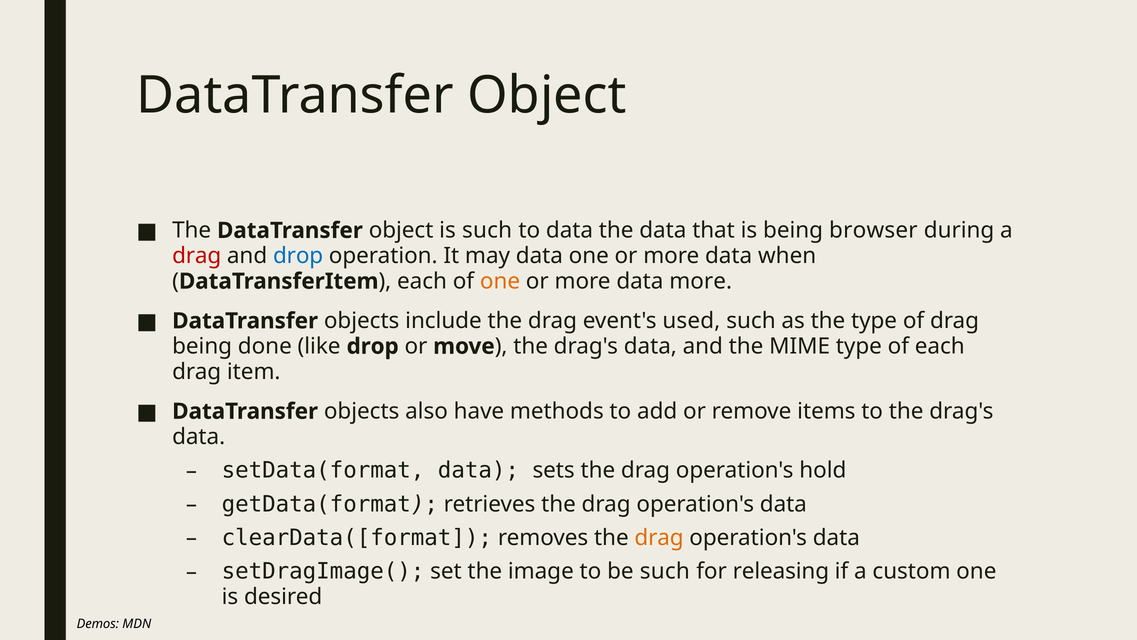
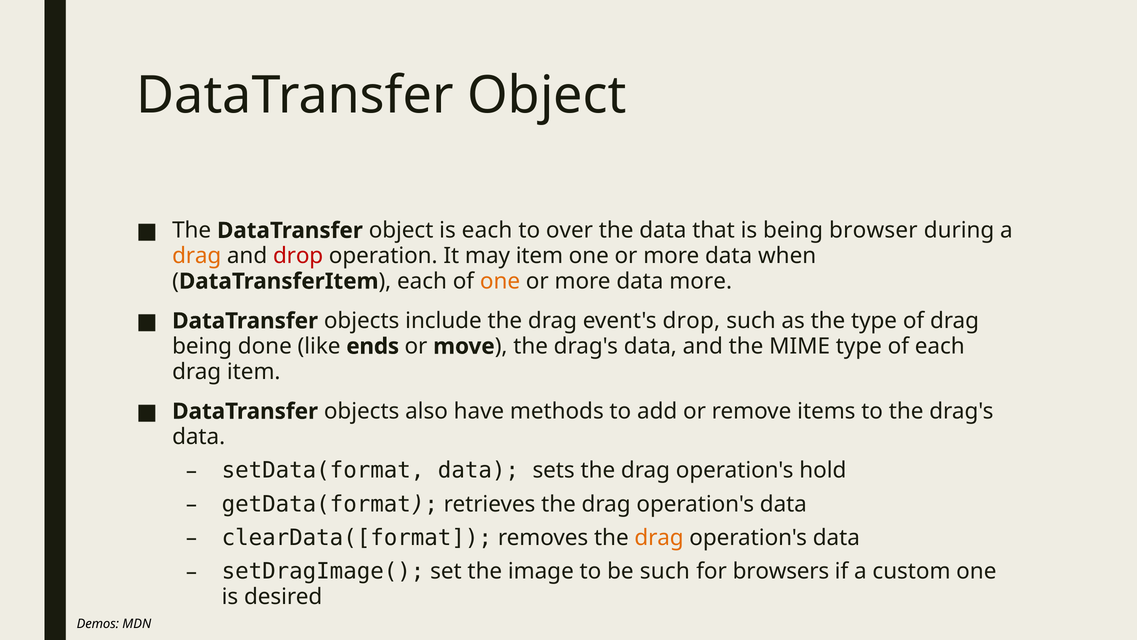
is such: such -> each
to data: data -> over
drag at (197, 256) colour: red -> orange
drop at (298, 256) colour: blue -> red
may data: data -> item
event's used: used -> drop
like drop: drop -> ends
releasing: releasing -> browsers
